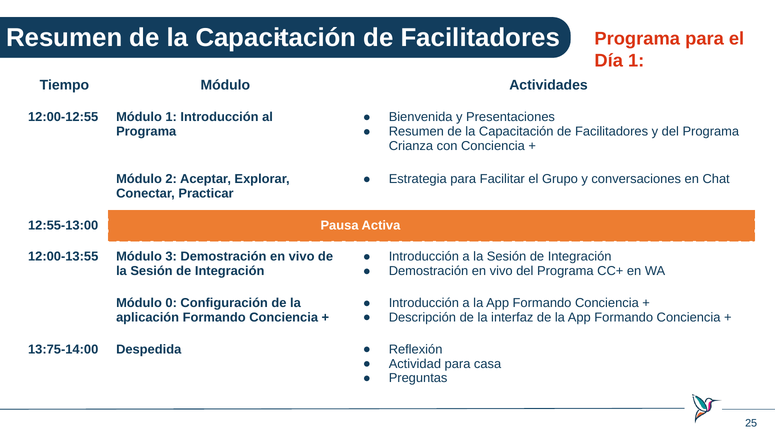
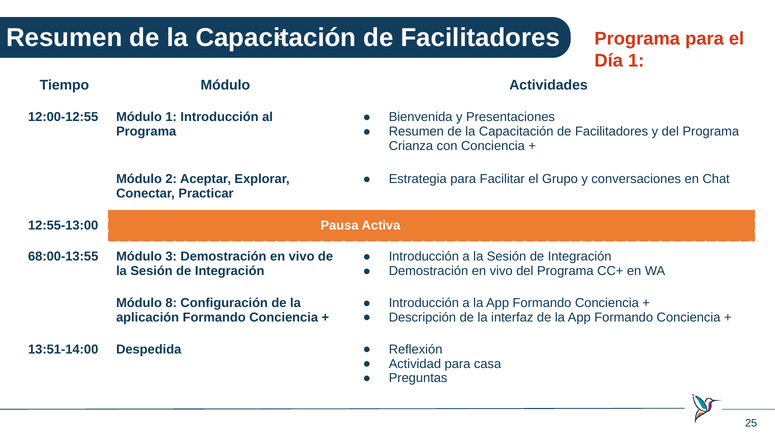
12:00-13:55: 12:00-13:55 -> 68:00-13:55
0: 0 -> 8
13:75-14:00: 13:75-14:00 -> 13:51-14:00
